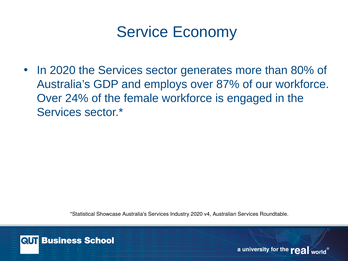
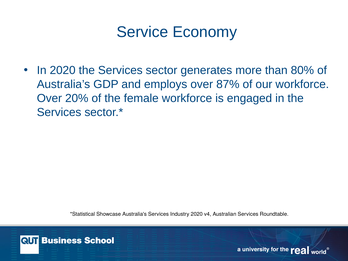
24%: 24% -> 20%
